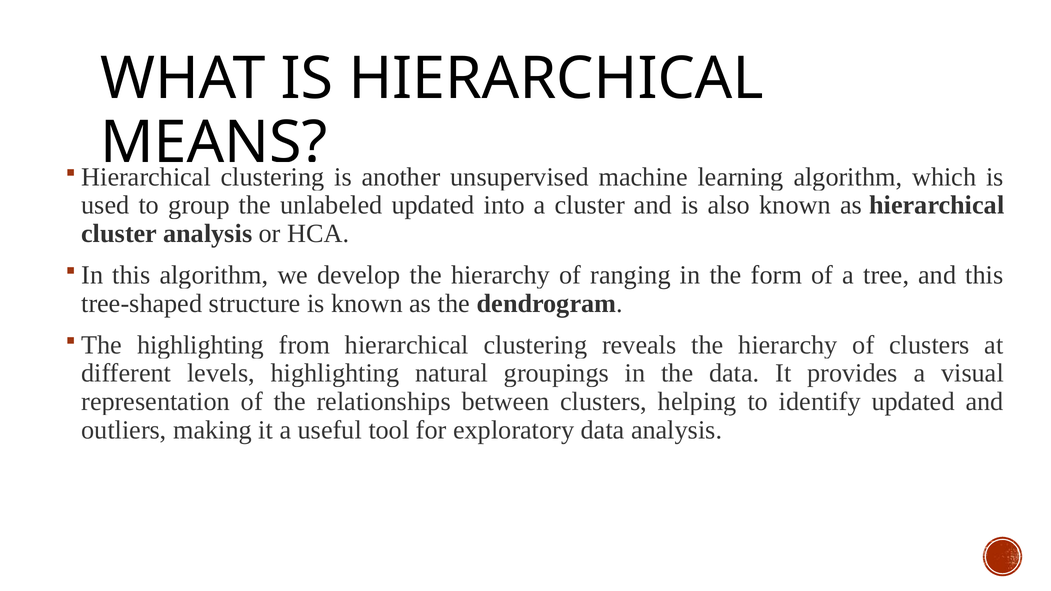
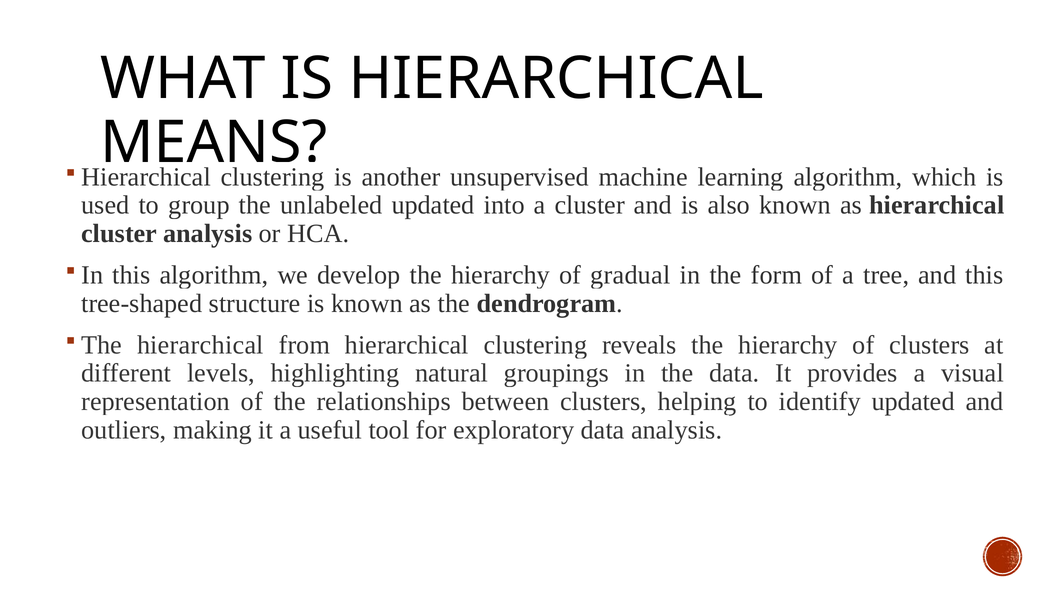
ranging: ranging -> gradual
highlighting at (201, 345): highlighting -> hierarchical
